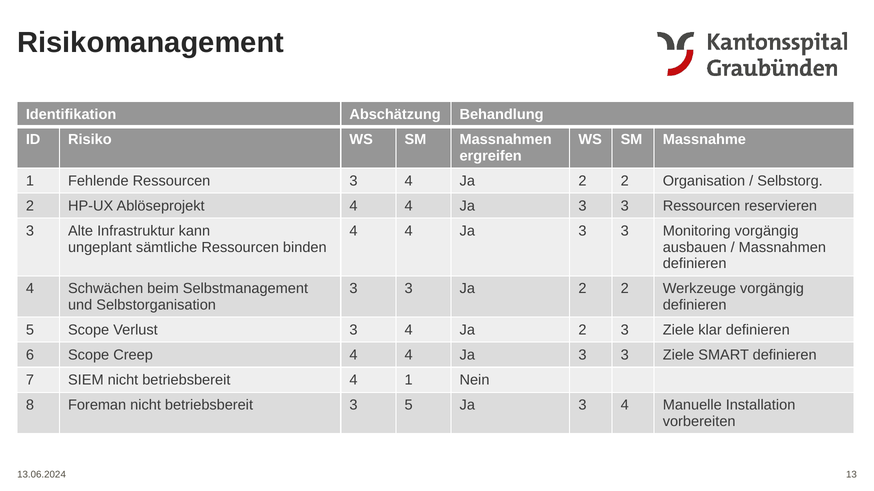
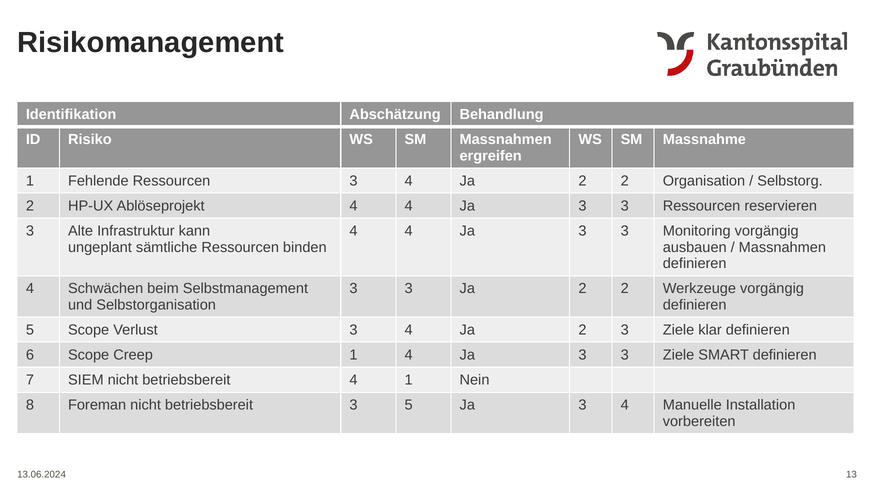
Creep 4: 4 -> 1
